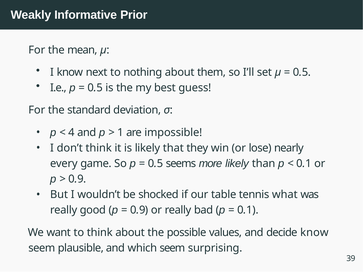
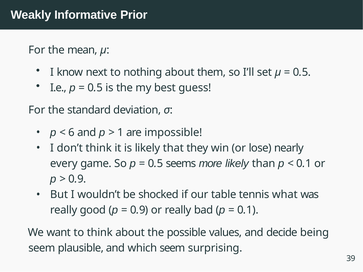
4: 4 -> 6
decide know: know -> being
